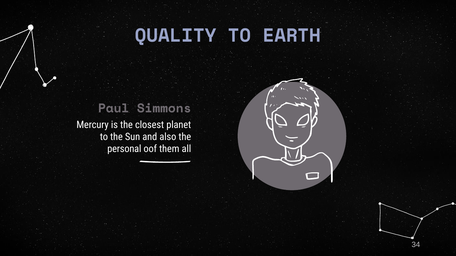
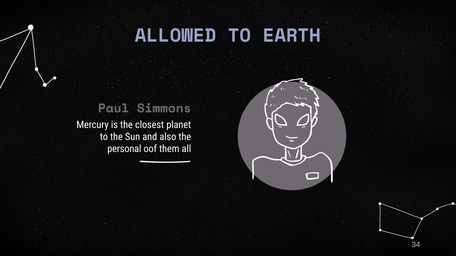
QUALITY: QUALITY -> ALLOWED
